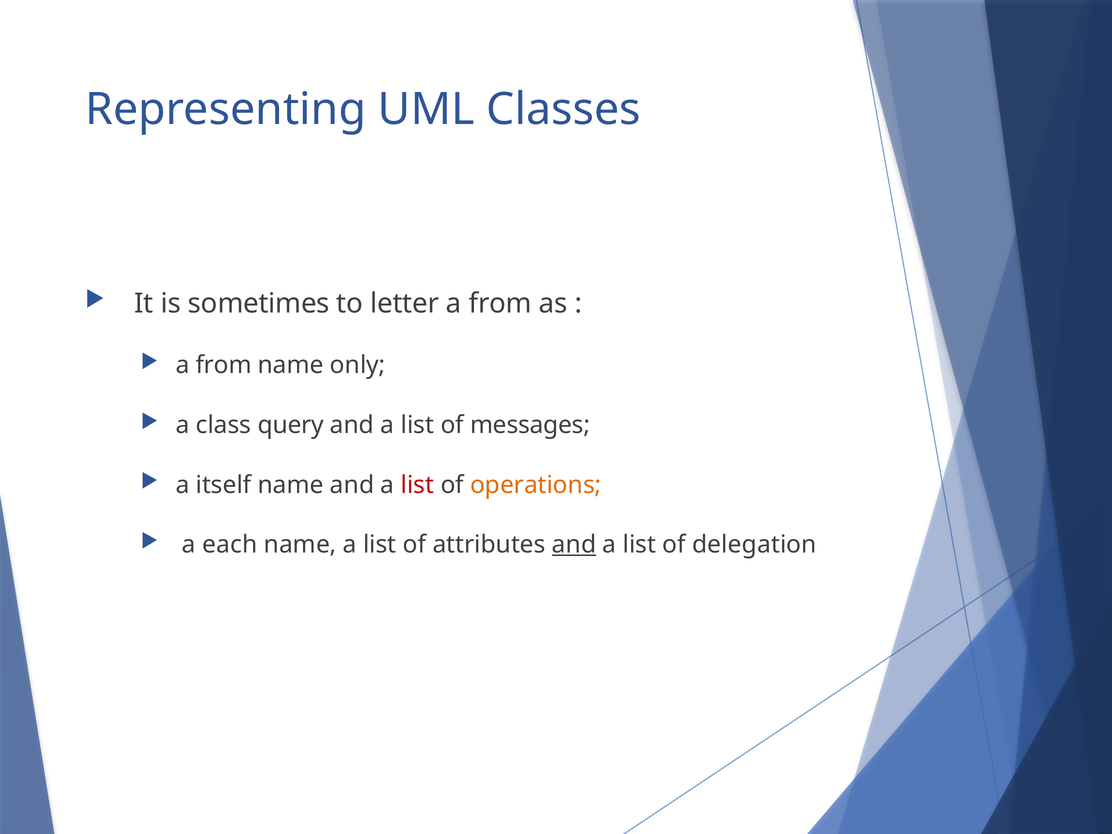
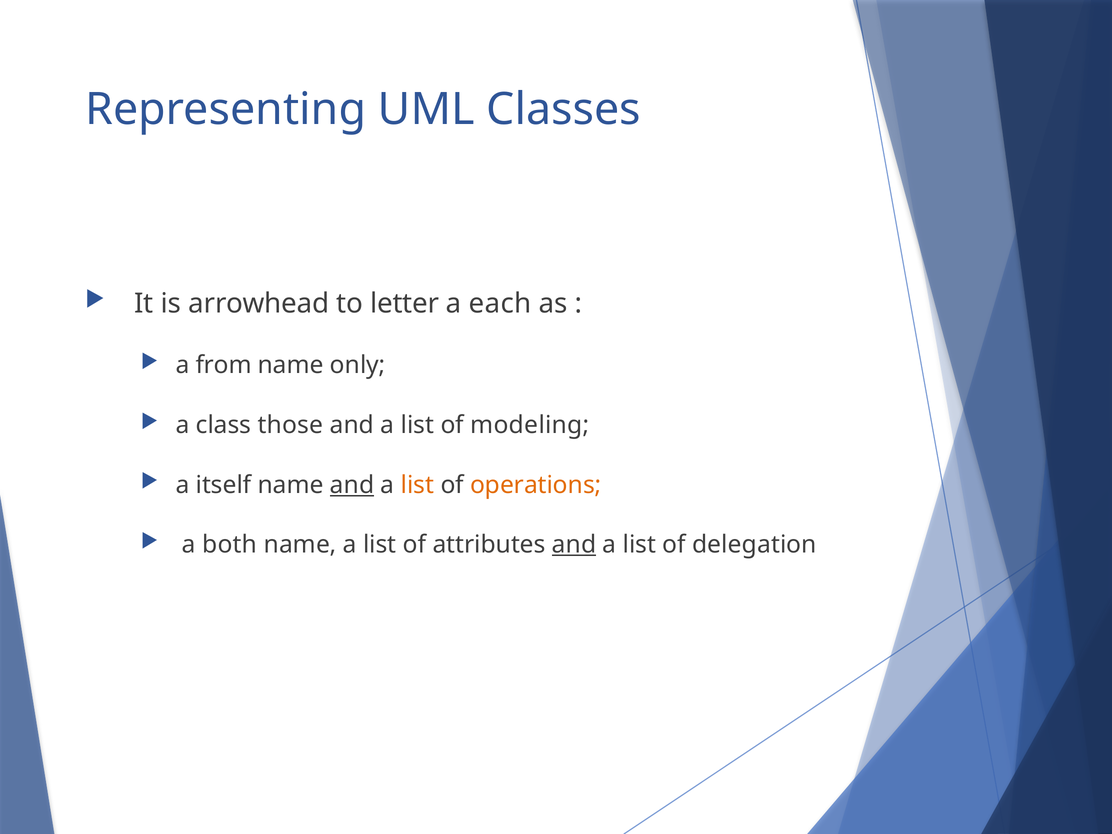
sometimes: sometimes -> arrowhead
from at (500, 304): from -> each
query: query -> those
messages: messages -> modeling
and at (352, 485) underline: none -> present
list at (417, 485) colour: red -> orange
each: each -> both
